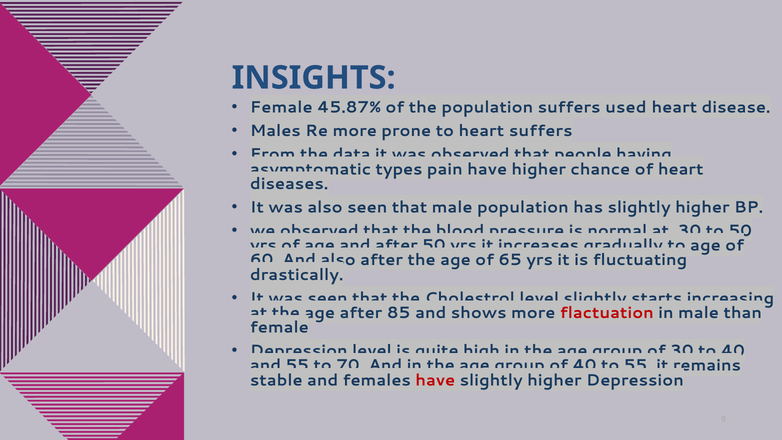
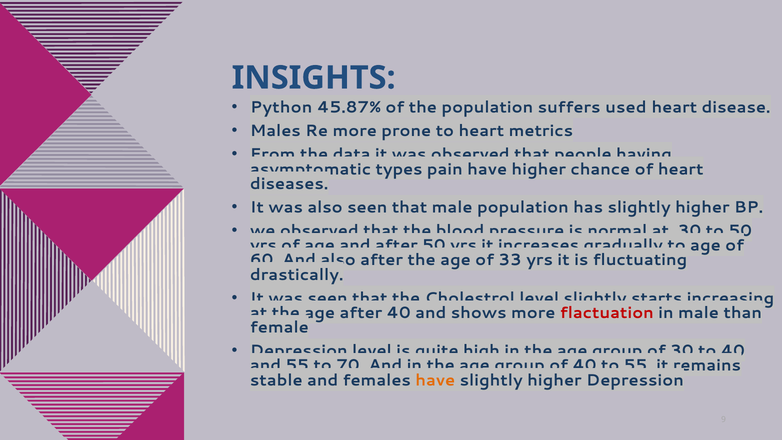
Female at (281, 108): Female -> Python
heart suffers: suffers -> metrics
65: 65 -> 33
after 85: 85 -> 40
have at (435, 380) colour: red -> orange
